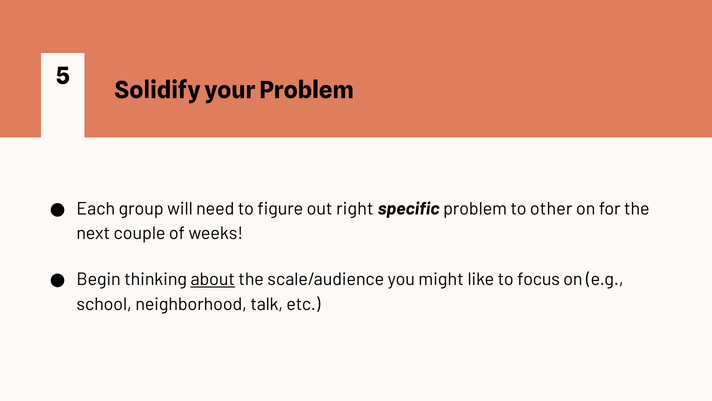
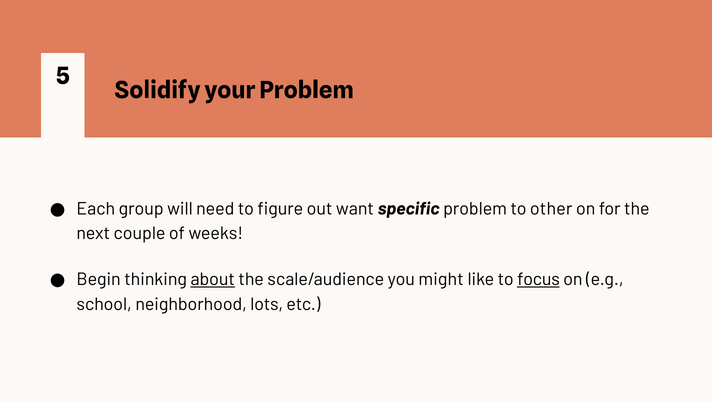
right: right -> want
focus underline: none -> present
talk: talk -> lots
